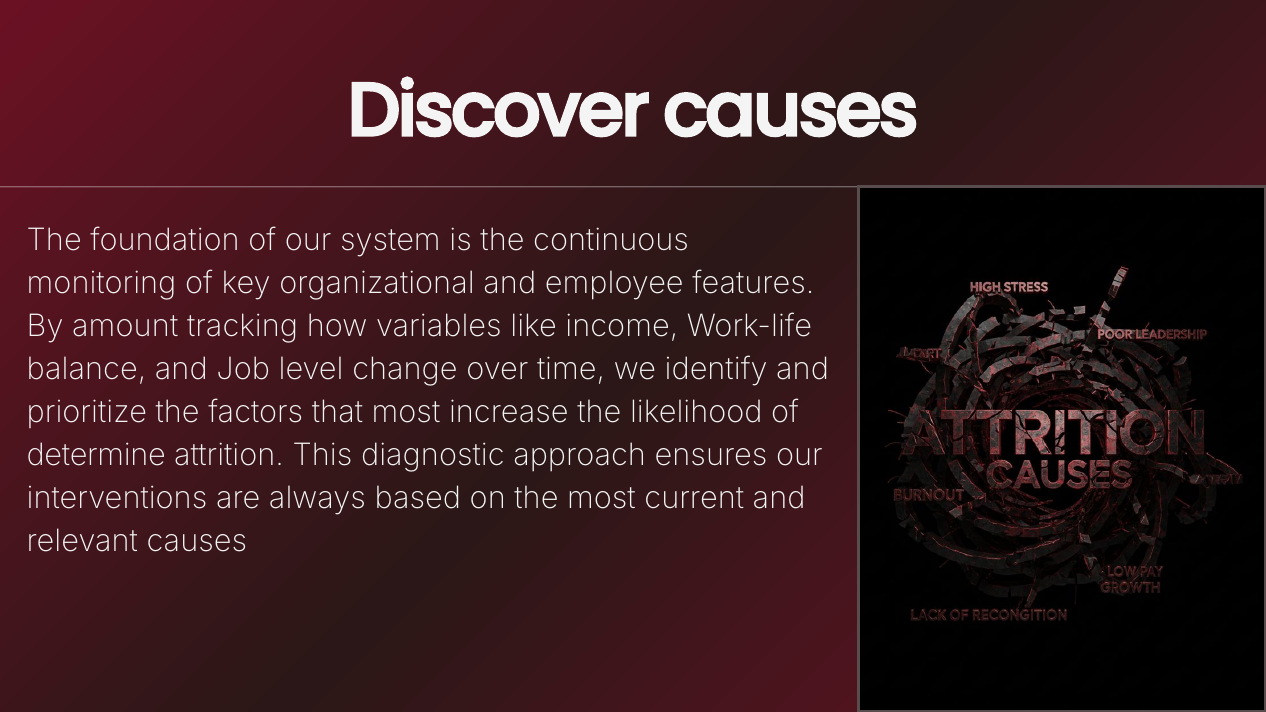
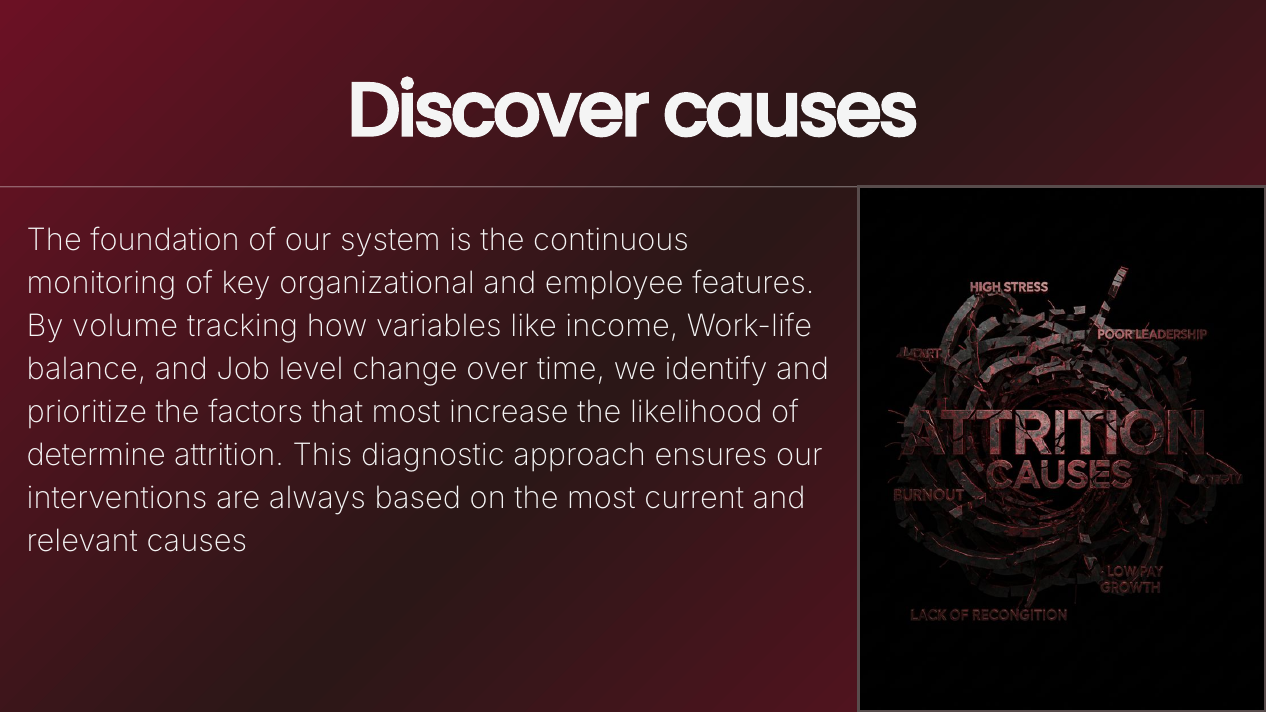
amount: amount -> volume
